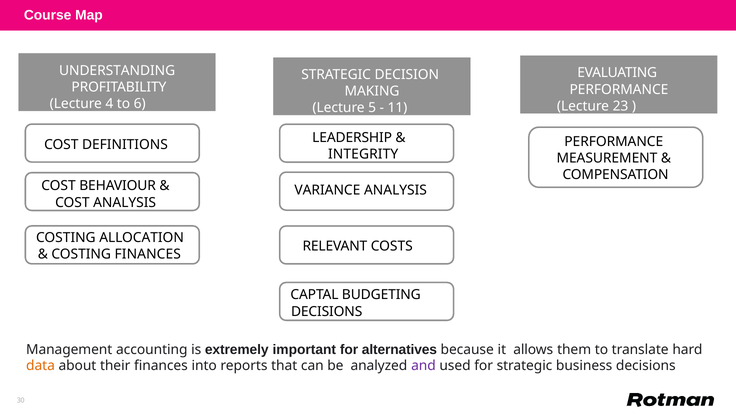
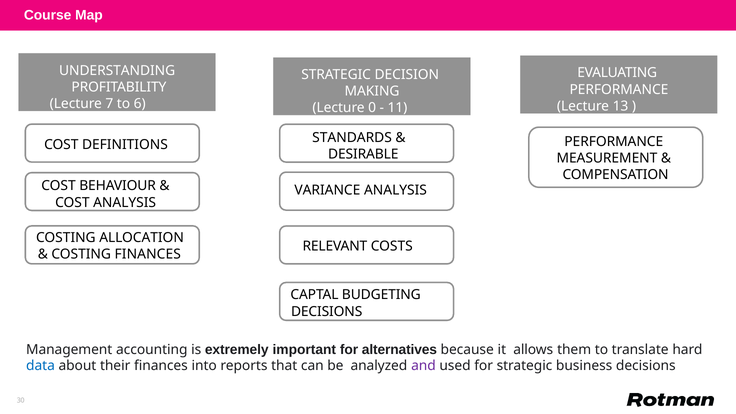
4: 4 -> 7
23: 23 -> 13
5: 5 -> 0
LEADERSHIP: LEADERSHIP -> STANDARDS
INTEGRITY: INTEGRITY -> DESIRABLE
data colour: orange -> blue
